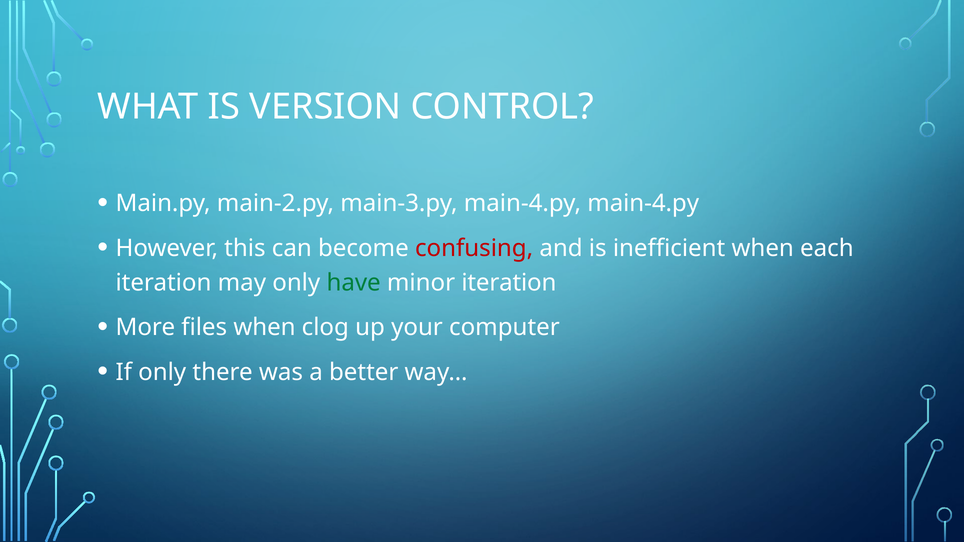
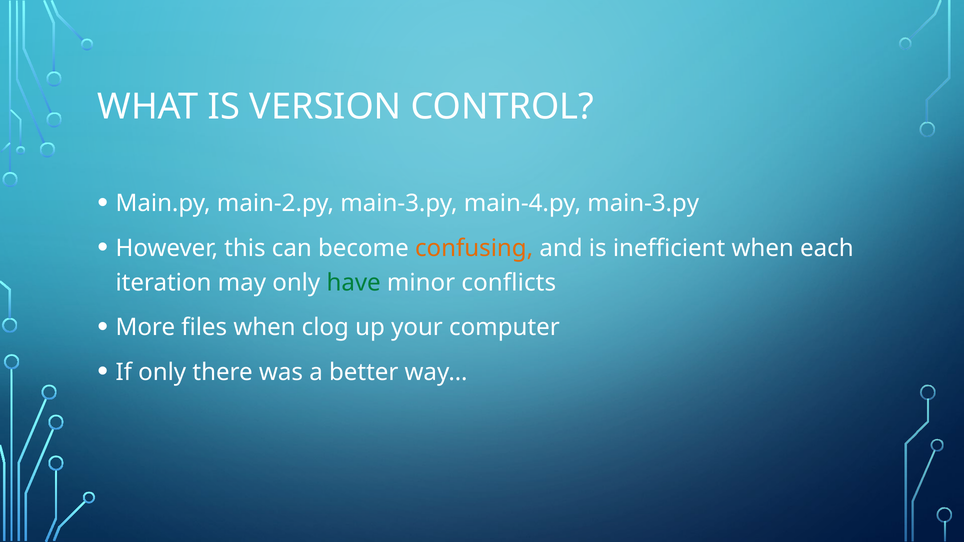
main-4.py main-4.py: main-4.py -> main-3.py
confusing colour: red -> orange
minor iteration: iteration -> conflicts
